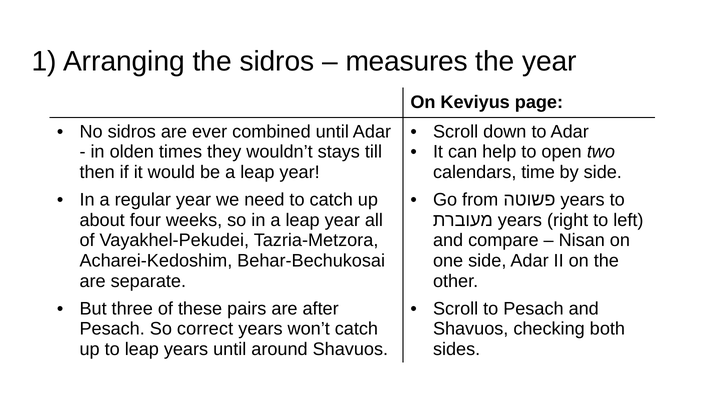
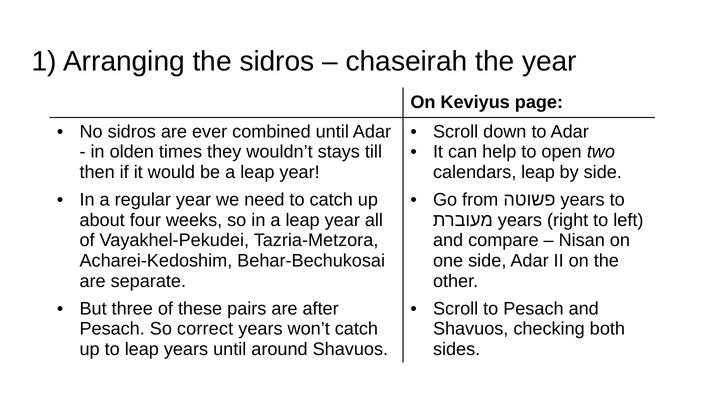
measures: measures -> chaseirah
calendars time: time -> leap
